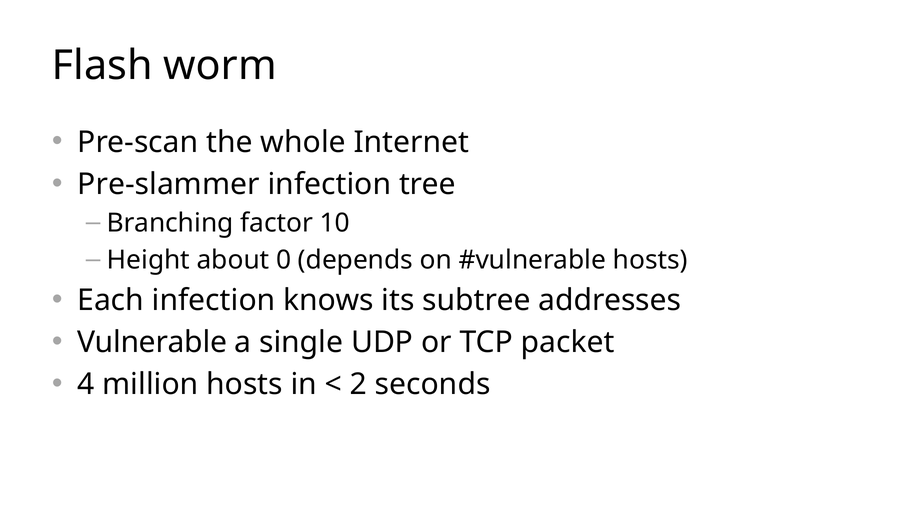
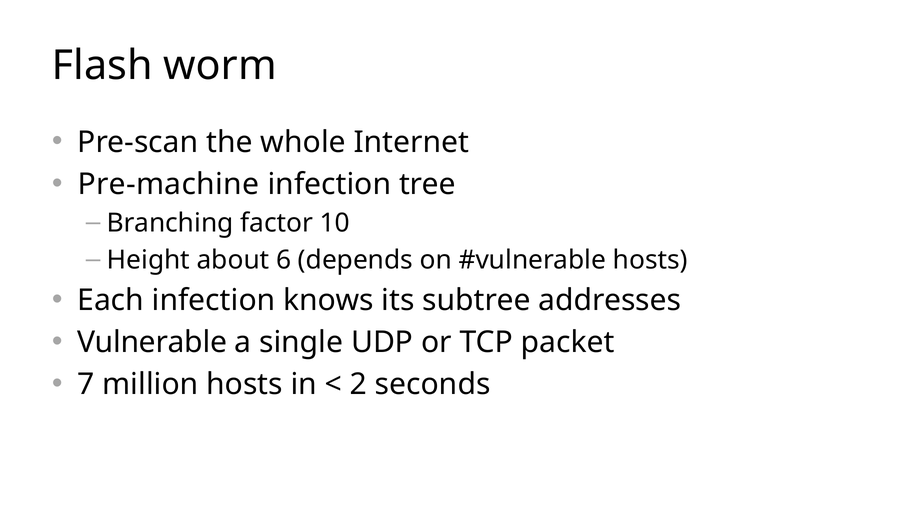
Pre-slammer: Pre-slammer -> Pre-machine
0: 0 -> 6
4: 4 -> 7
